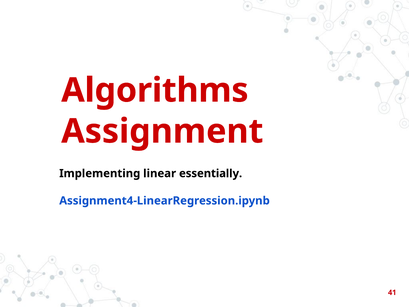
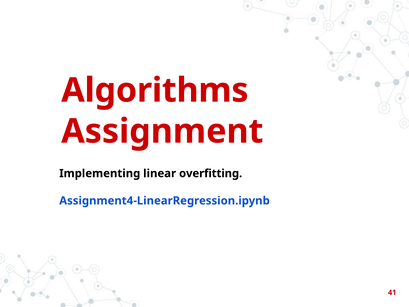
essentially: essentially -> overfitting
